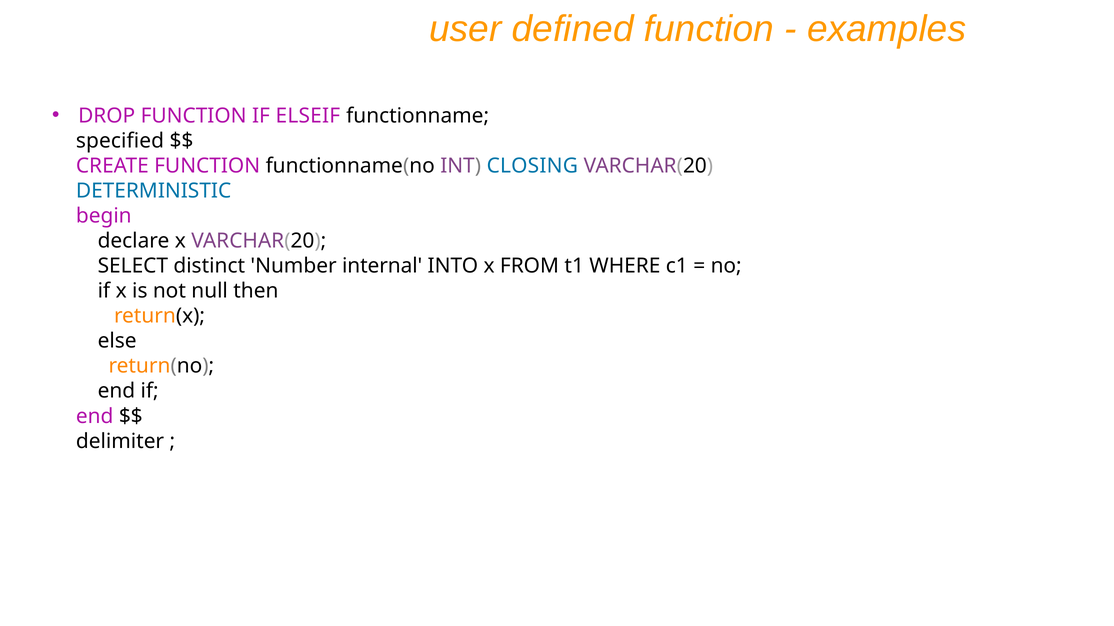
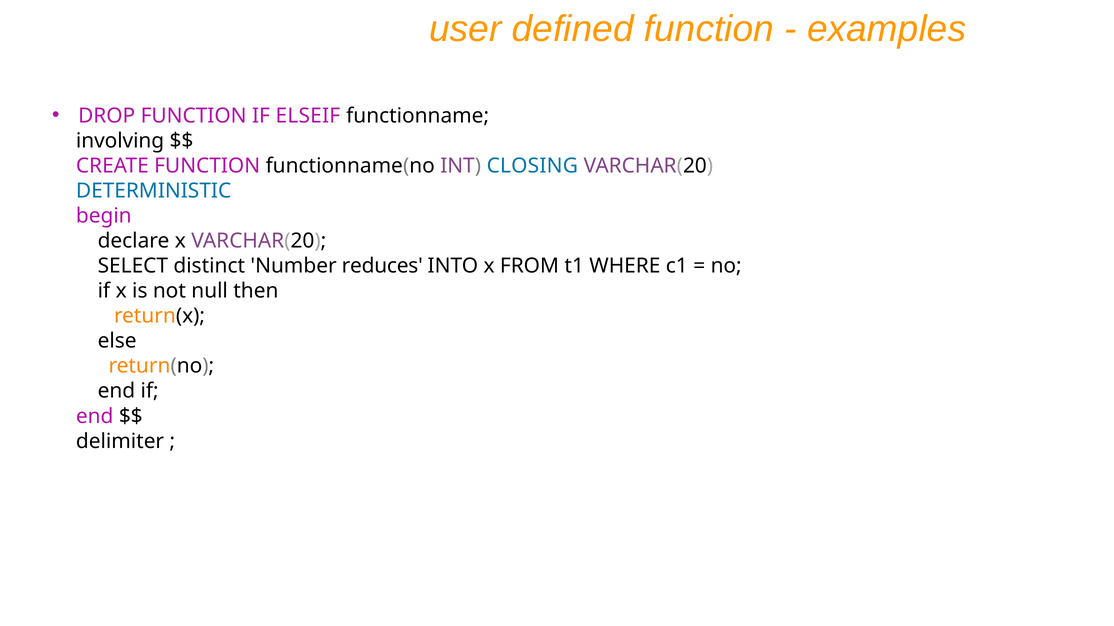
specified: specified -> involving
internal: internal -> reduces
